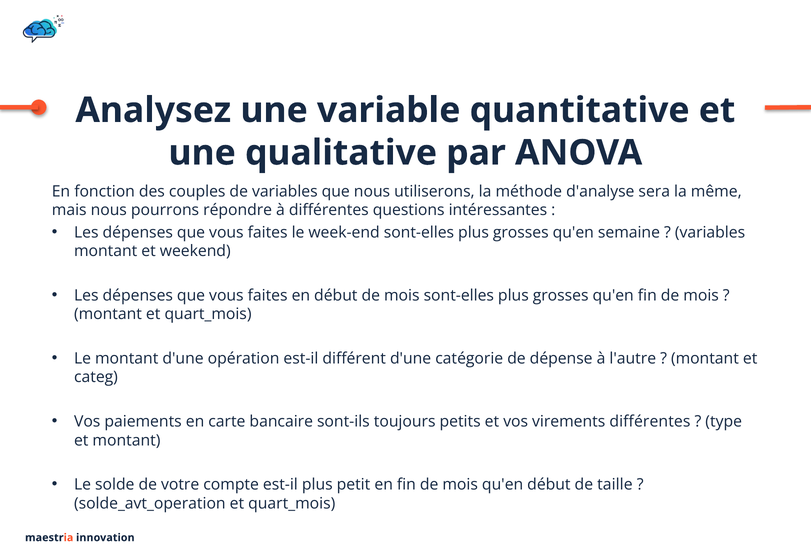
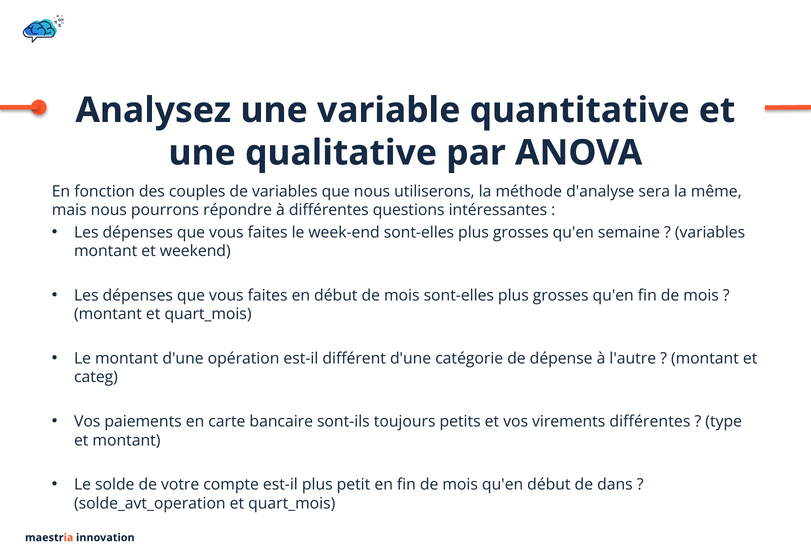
taille: taille -> dans
